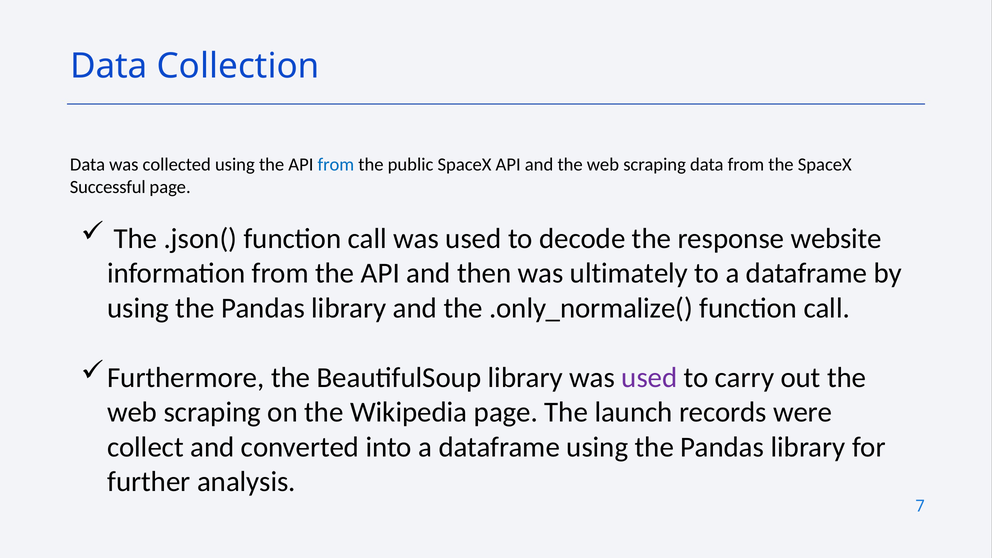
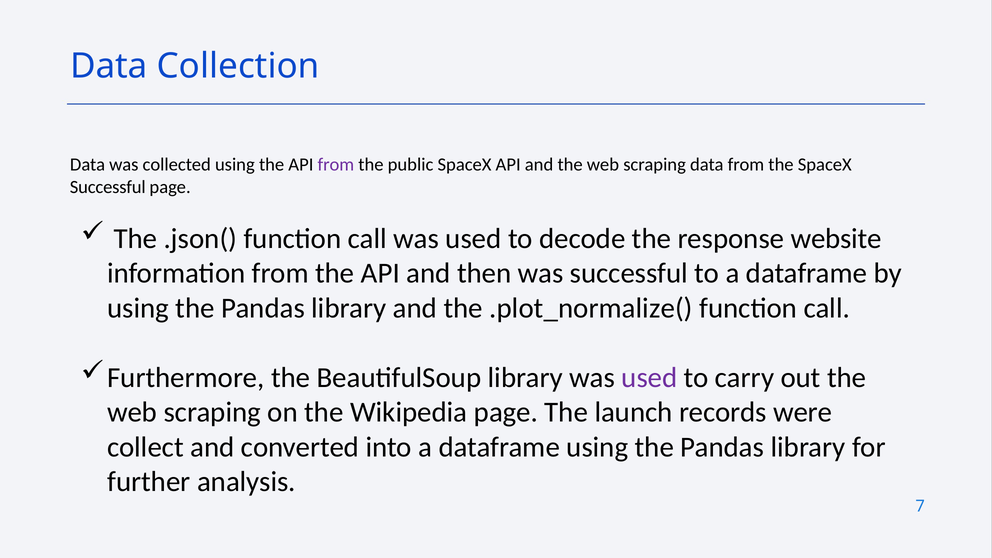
from at (336, 165) colour: blue -> purple
was ultimately: ultimately -> successful
.only_normalize(: .only_normalize( -> .plot_normalize(
